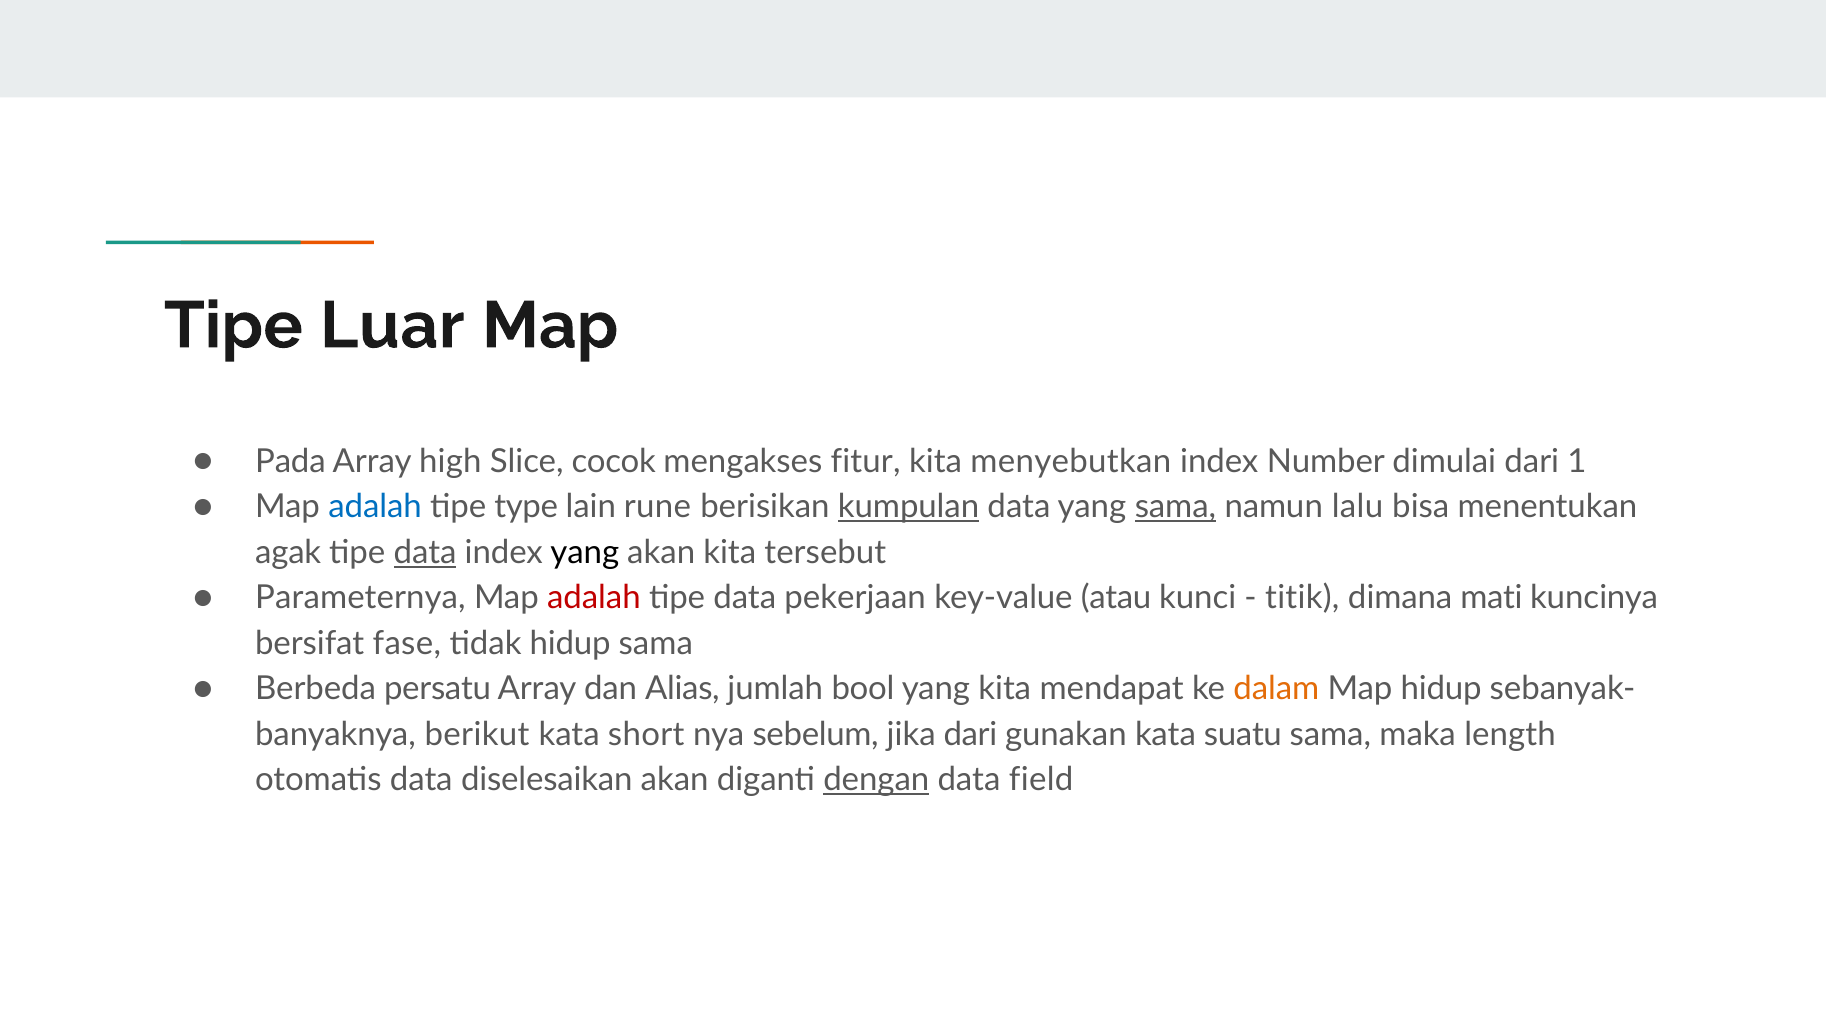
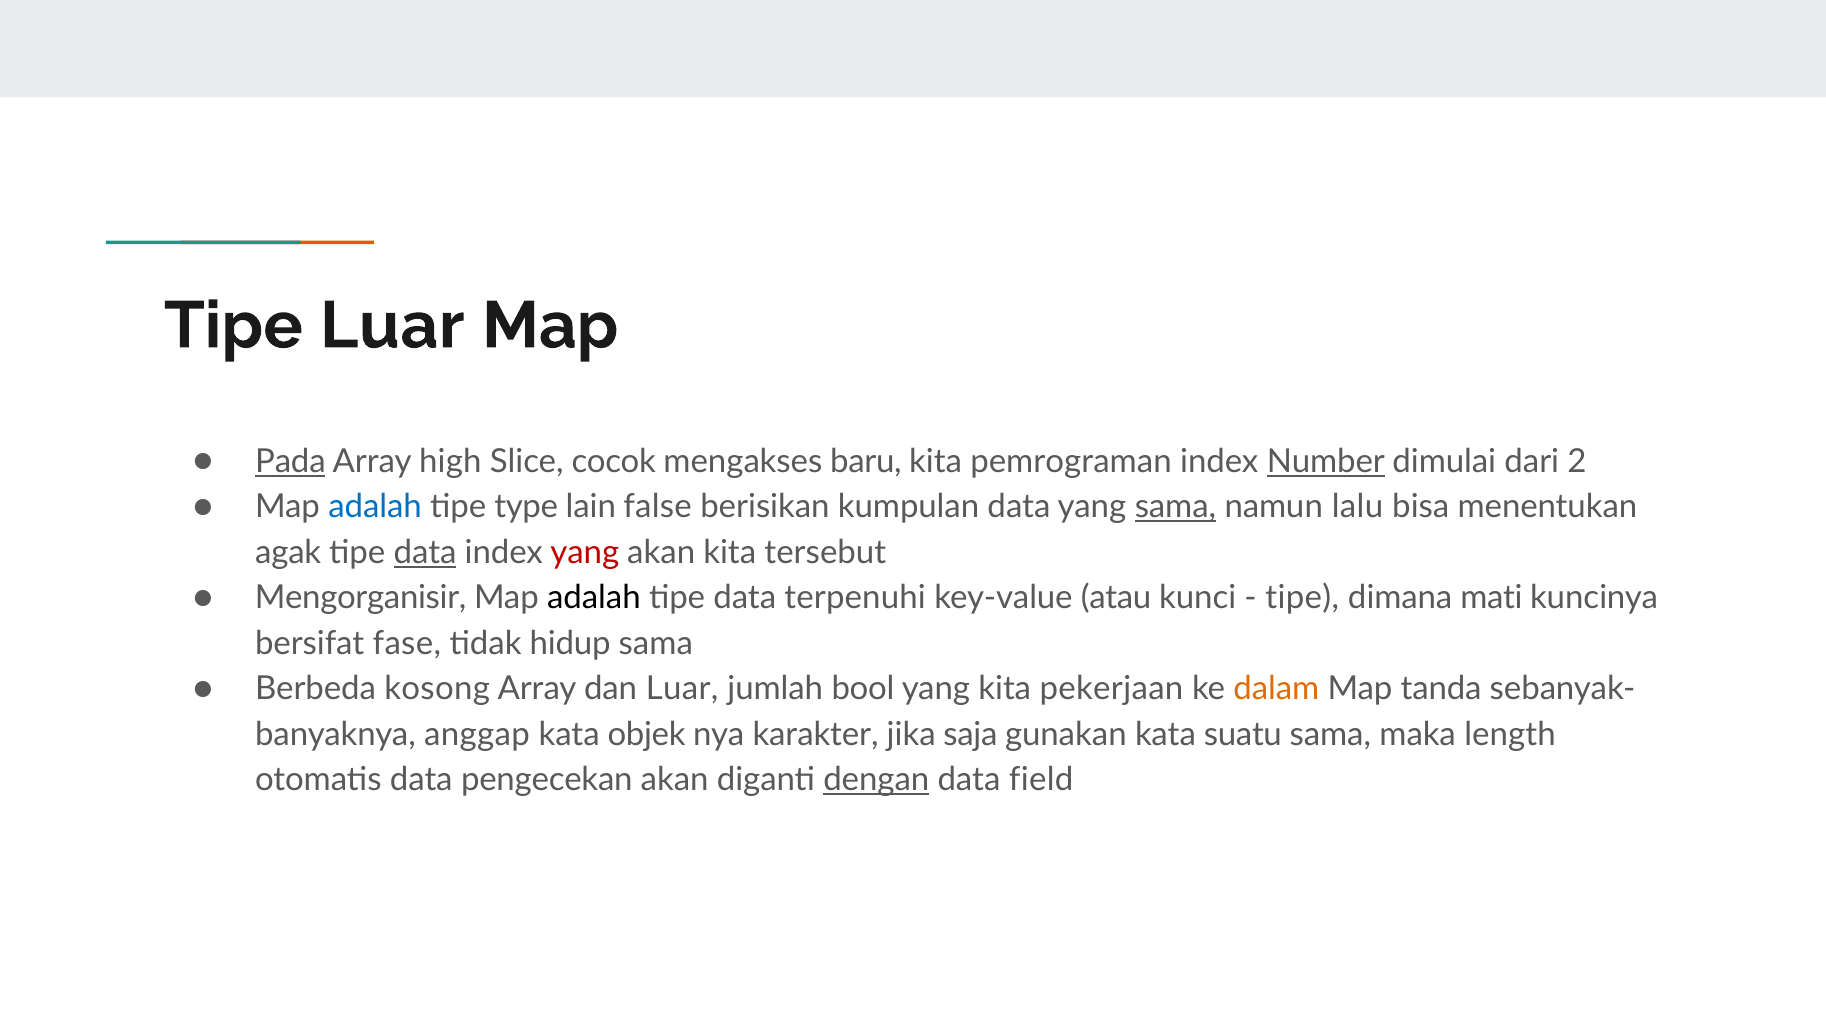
Pada underline: none -> present
fitur: fitur -> baru
menyebutkan: menyebutkan -> pemrograman
Number underline: none -> present
1: 1 -> 2
rune: rune -> false
kumpulan underline: present -> none
yang at (585, 552) colour: black -> red
Parameternya: Parameternya -> Mengorganisir
adalah at (594, 598) colour: red -> black
pekerjaan: pekerjaan -> terpenuhi
titik at (1302, 598): titik -> tipe
persatu: persatu -> kosong
dan Alias: Alias -> Luar
mendapat: mendapat -> pekerjaan
Map hidup: hidup -> tanda
berikut: berikut -> anggap
short: short -> objek
sebelum: sebelum -> karakter
jika dari: dari -> saja
diselesaikan: diselesaikan -> pengecekan
